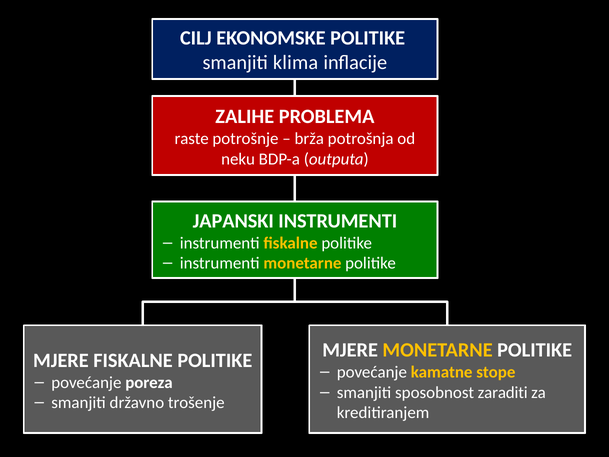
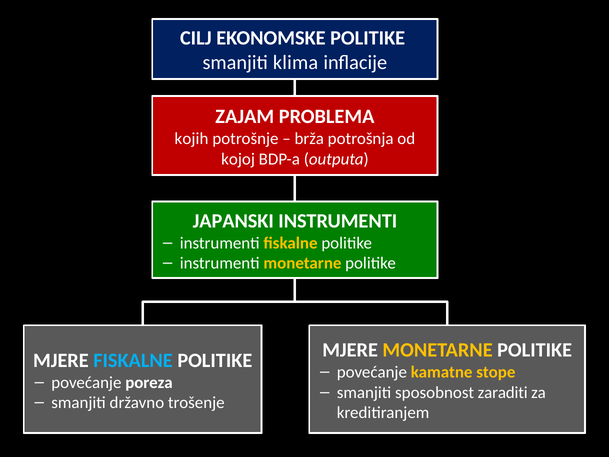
ZALIHE: ZALIHE -> ZAJAM
raste: raste -> kojih
neku: neku -> kojoj
FISKALNE at (133, 360) colour: white -> light blue
